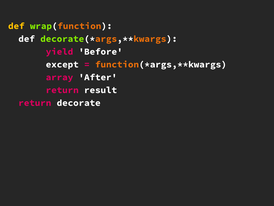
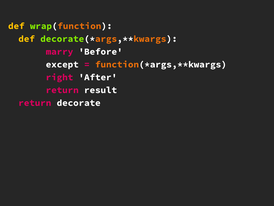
def at (27, 39) colour: white -> yellow
yield: yield -> marry
array: array -> right
